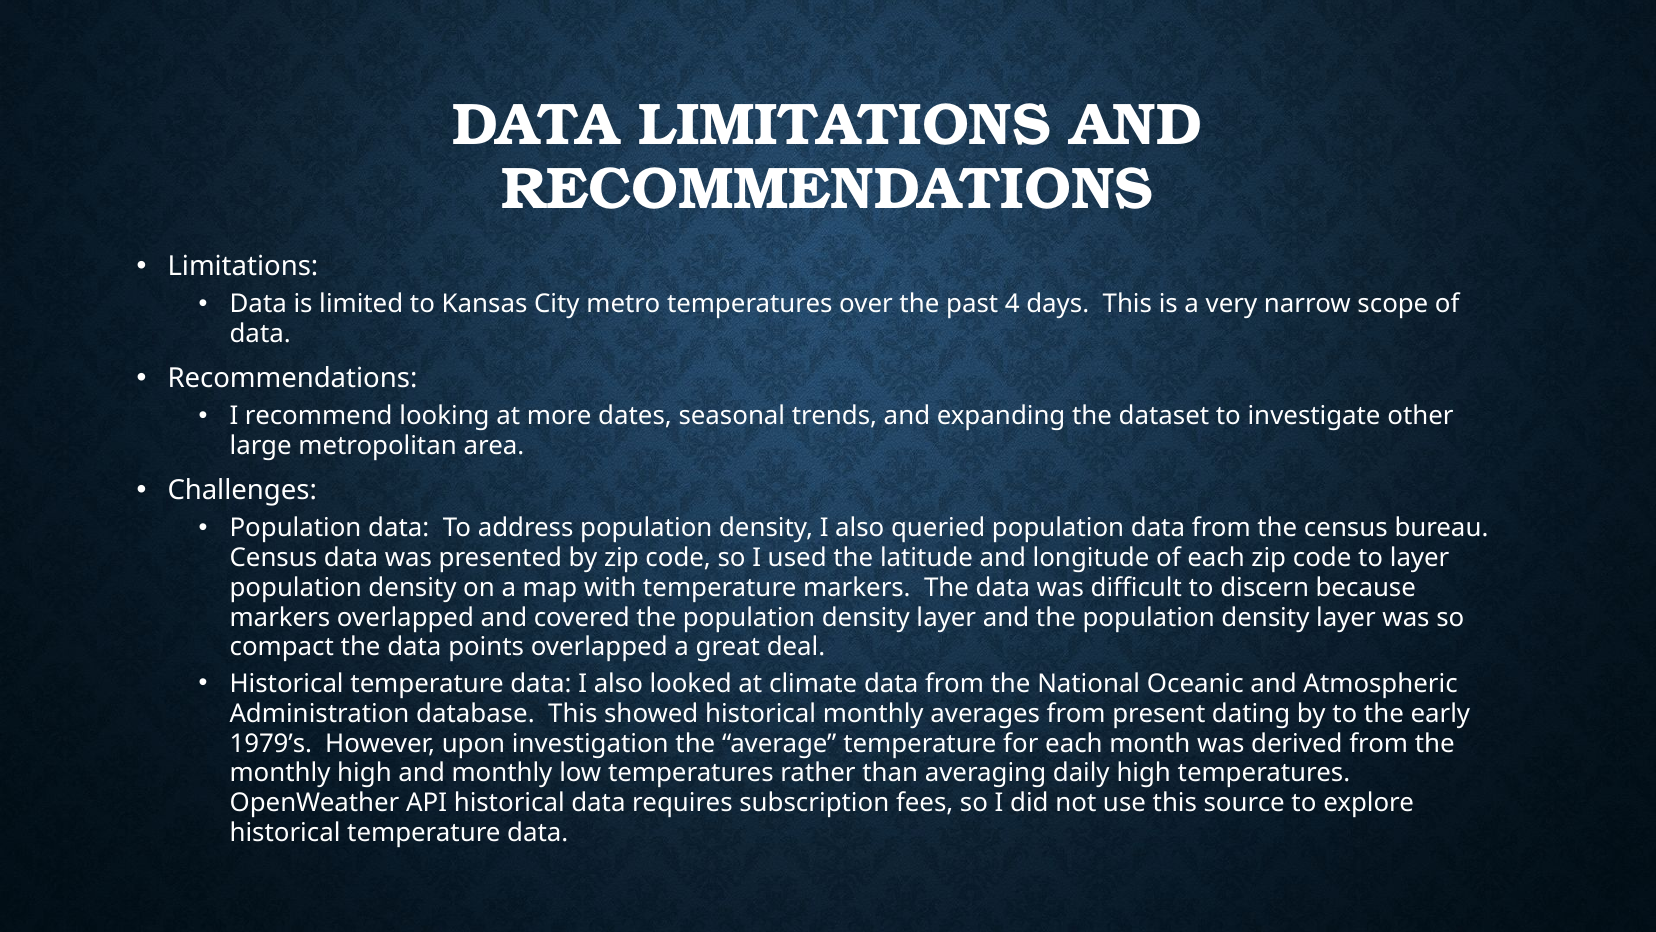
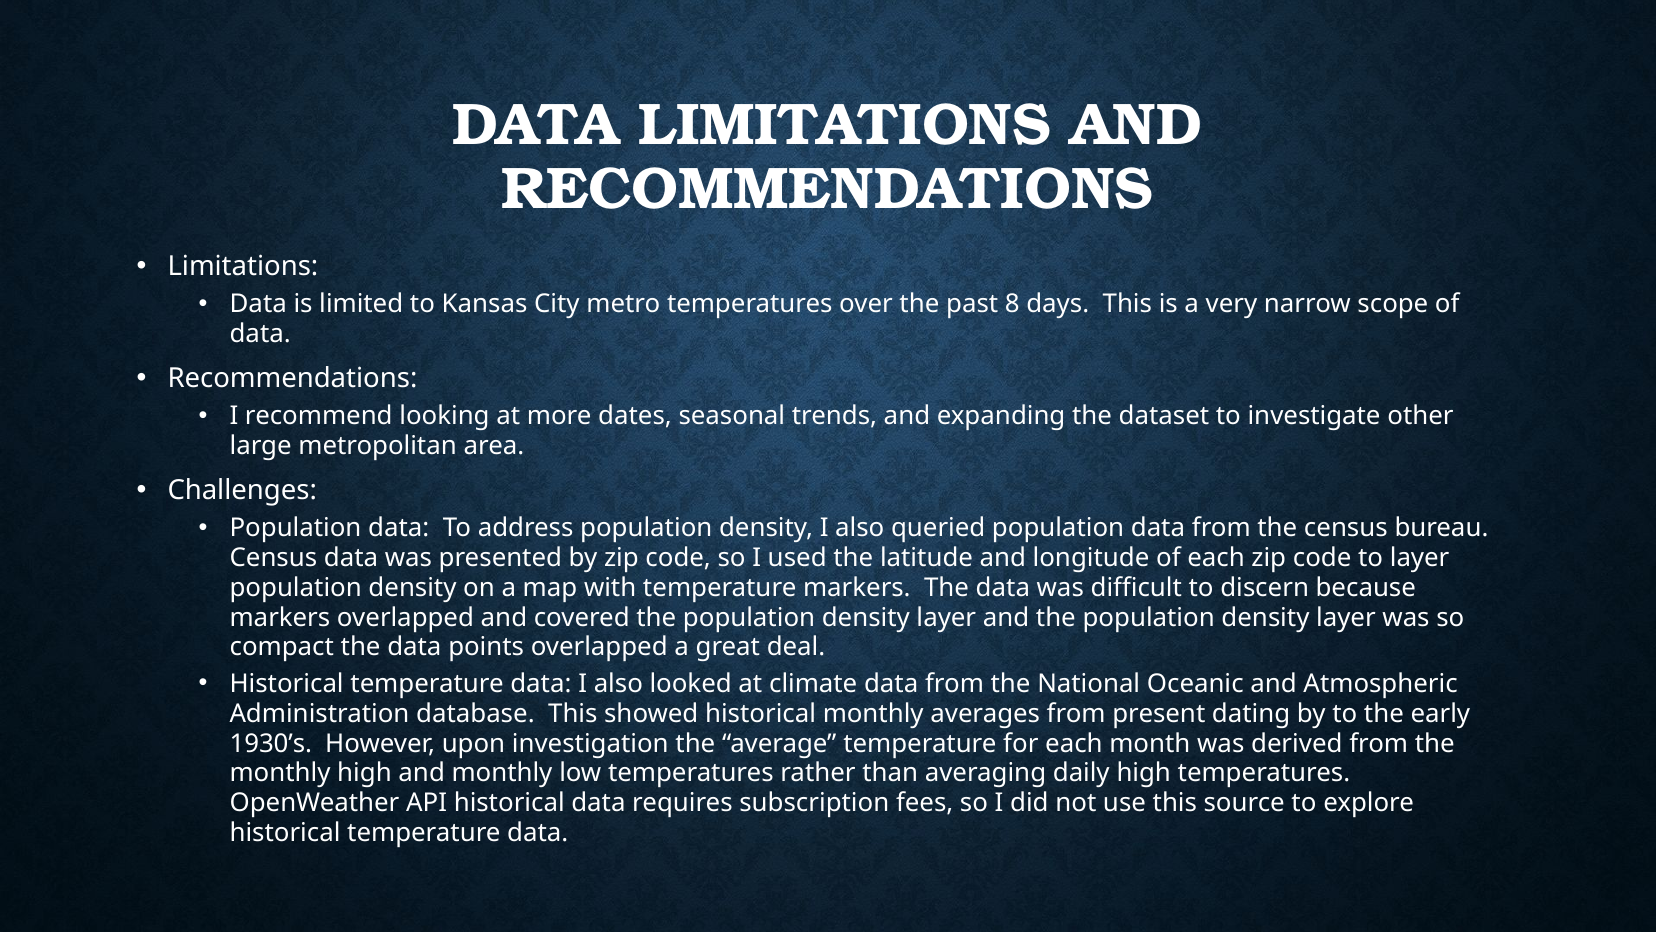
4: 4 -> 8
1979’s: 1979’s -> 1930’s
